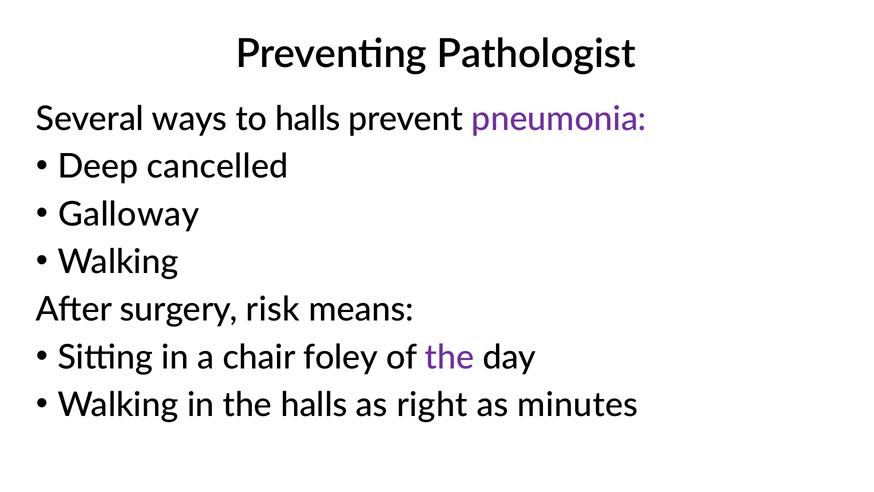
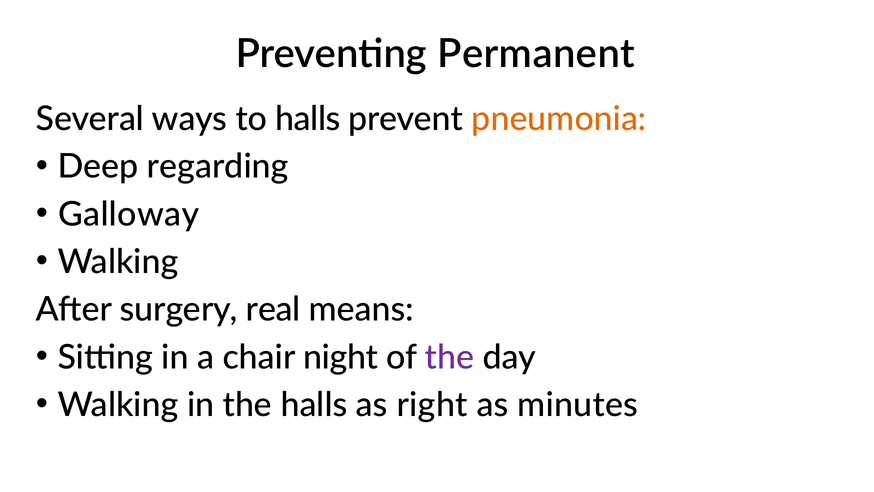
Pathologist: Pathologist -> Permanent
pneumonia colour: purple -> orange
cancelled: cancelled -> regarding
risk: risk -> real
foley: foley -> night
